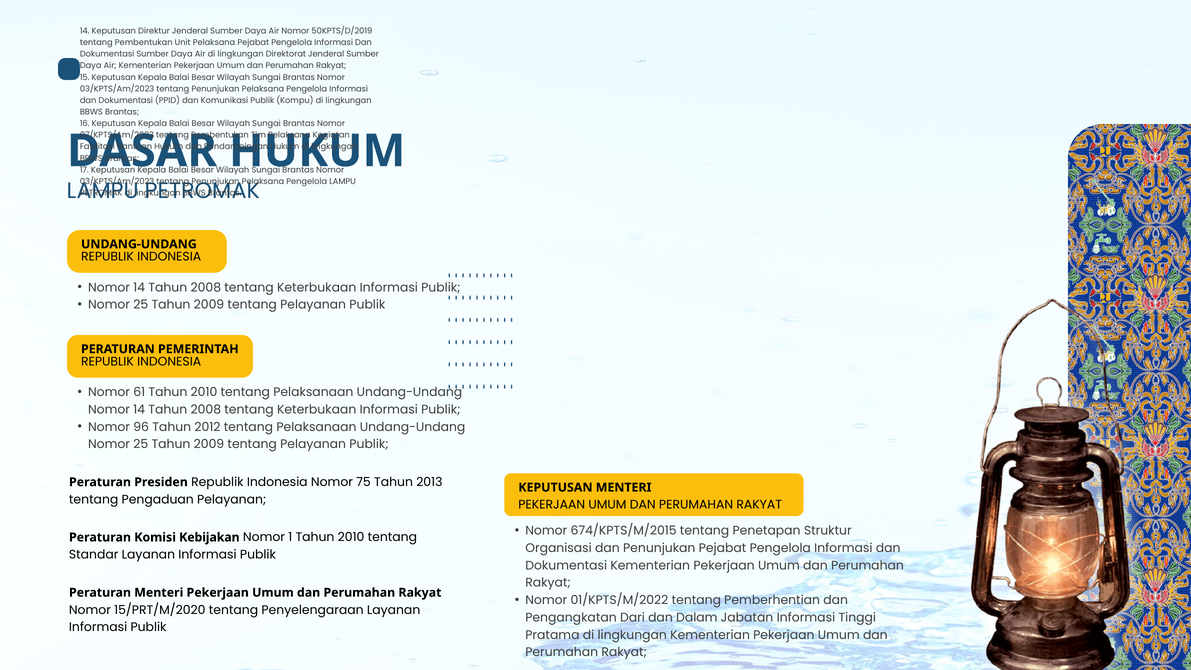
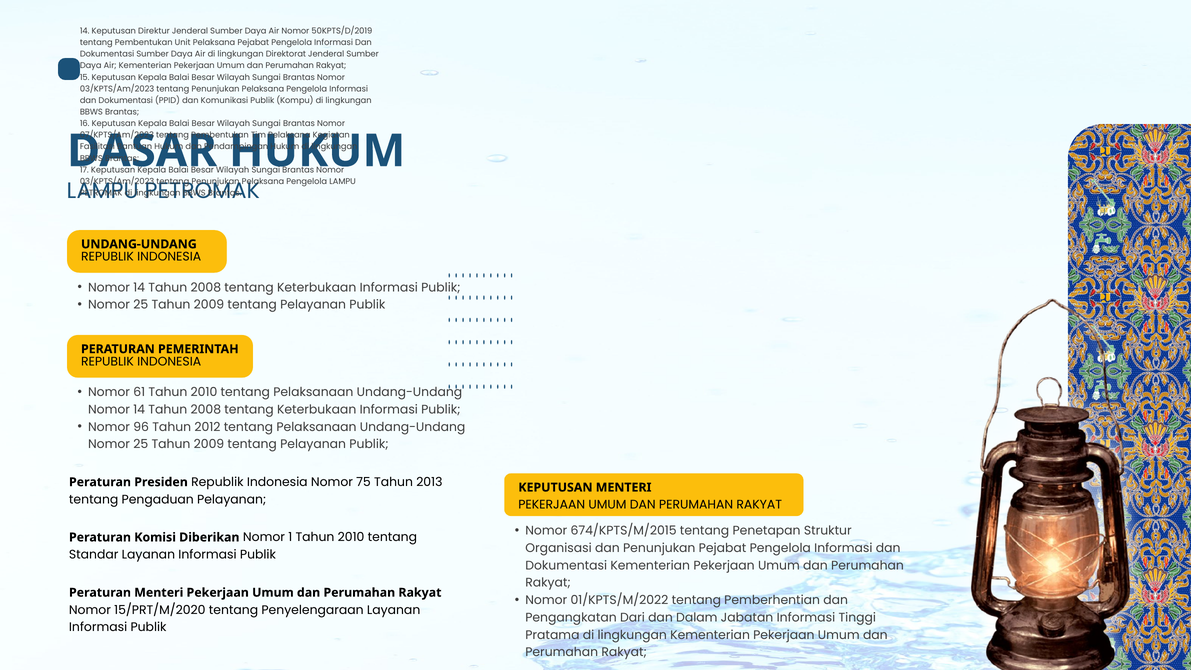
Kebijakan: Kebijakan -> Diberikan
